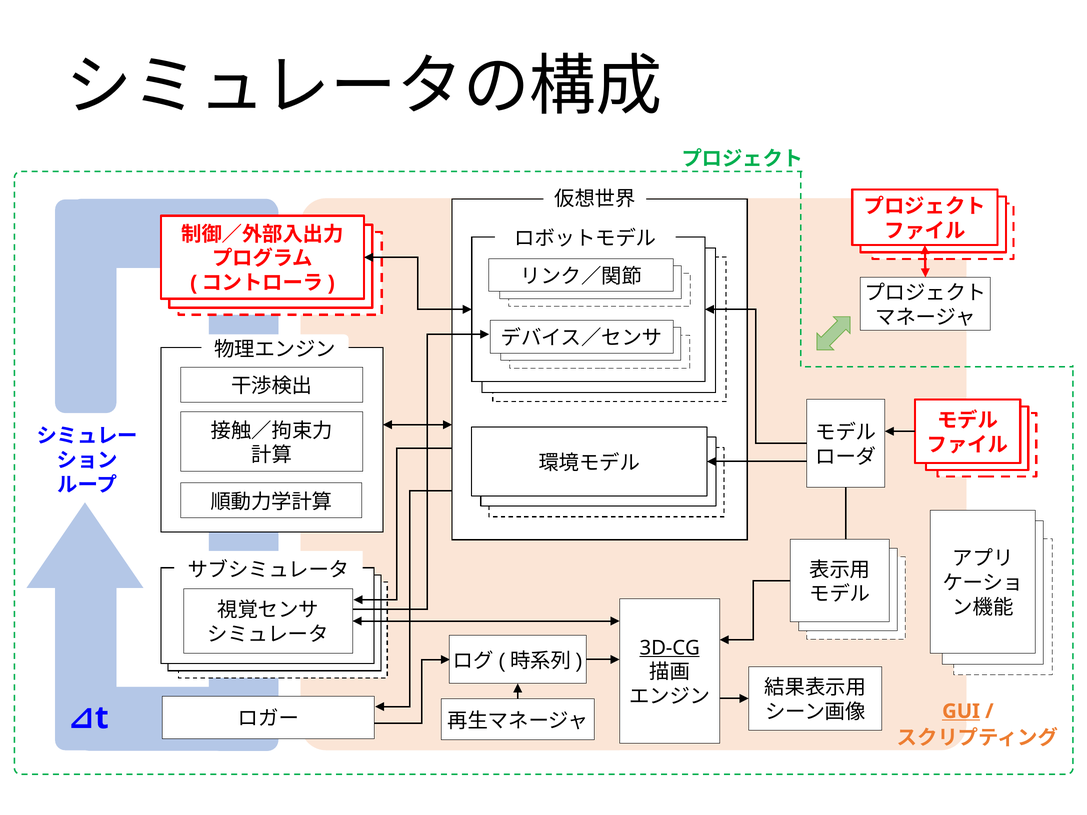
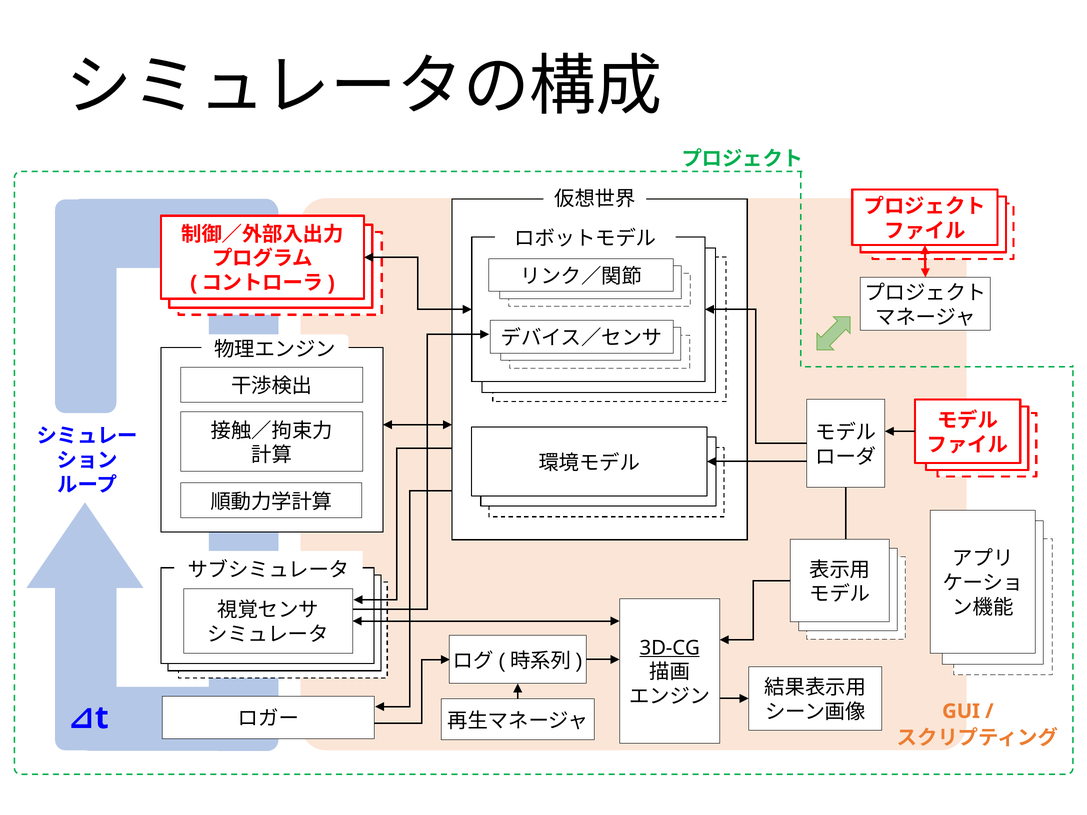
GUI underline: present -> none
